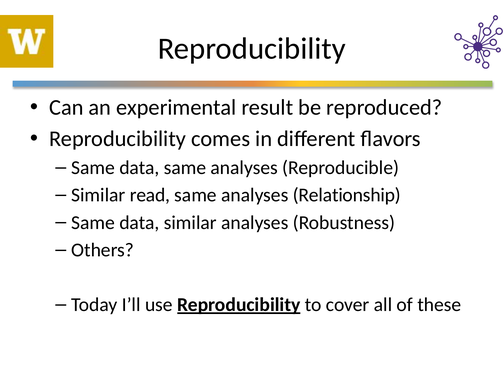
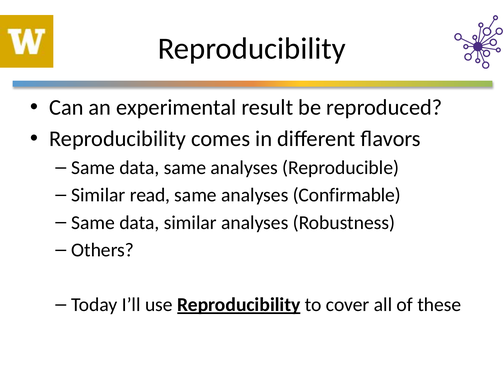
Relationship: Relationship -> Confirmable
